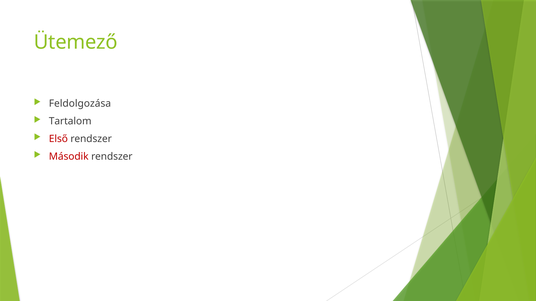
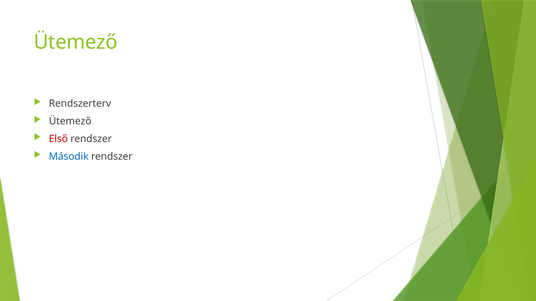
Feldolgozása: Feldolgozása -> Rendszerterv
Tartalom at (70, 121): Tartalom -> Ütemező
Második colour: red -> blue
